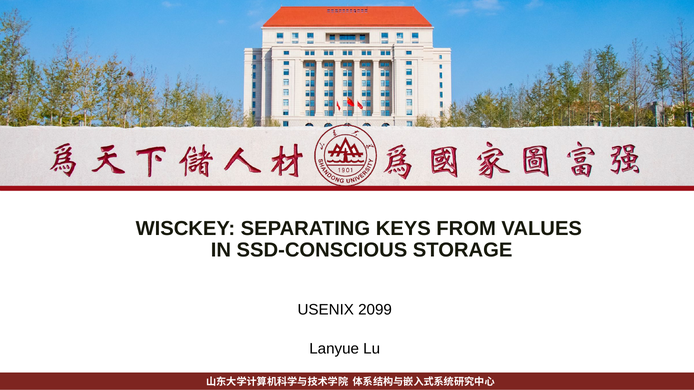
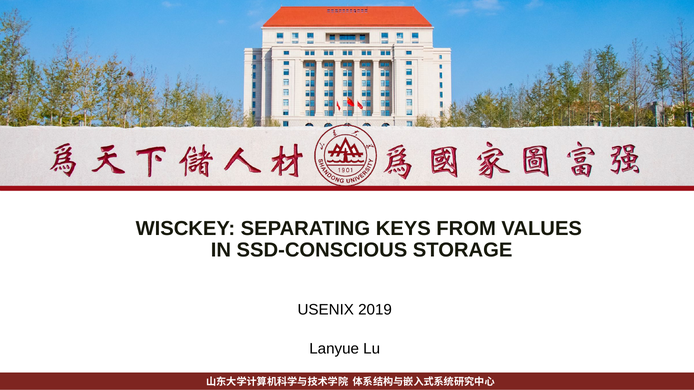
2099: 2099 -> 2019
